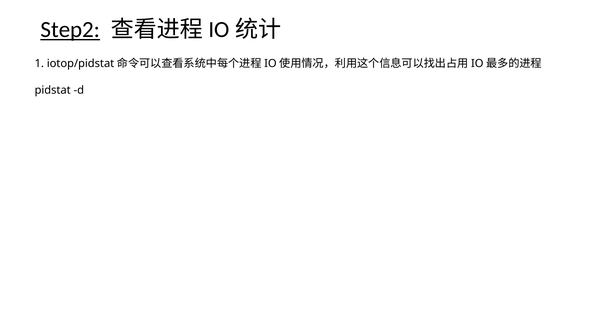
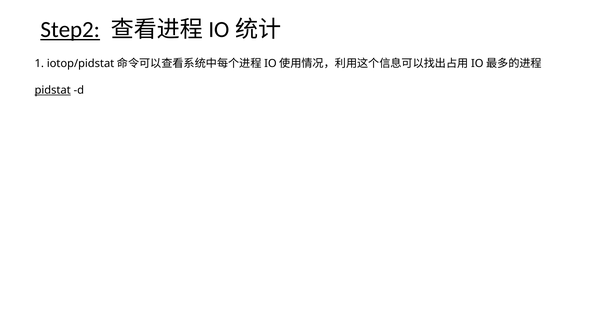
pidstat underline: none -> present
